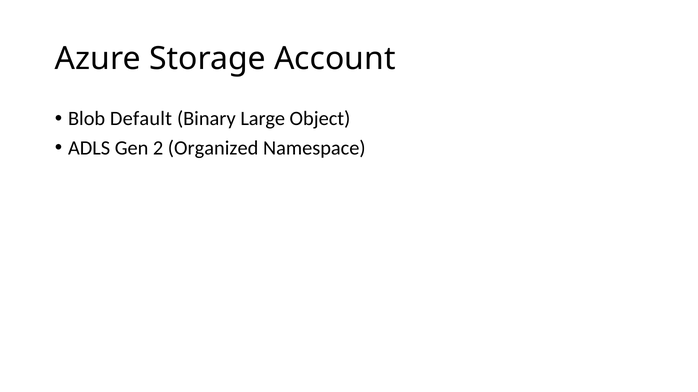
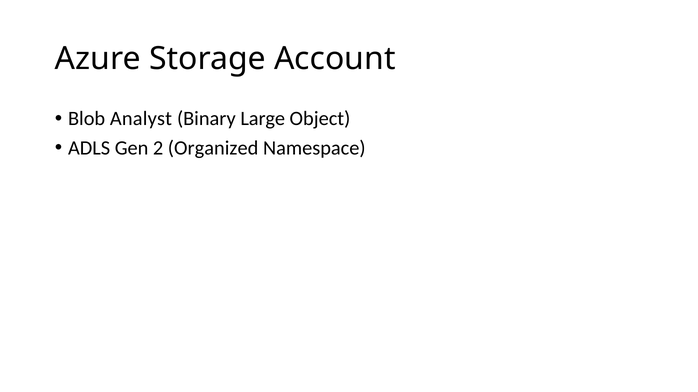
Default: Default -> Analyst
